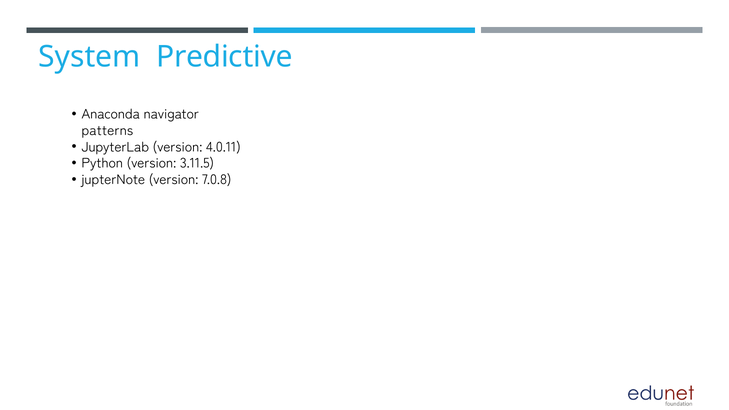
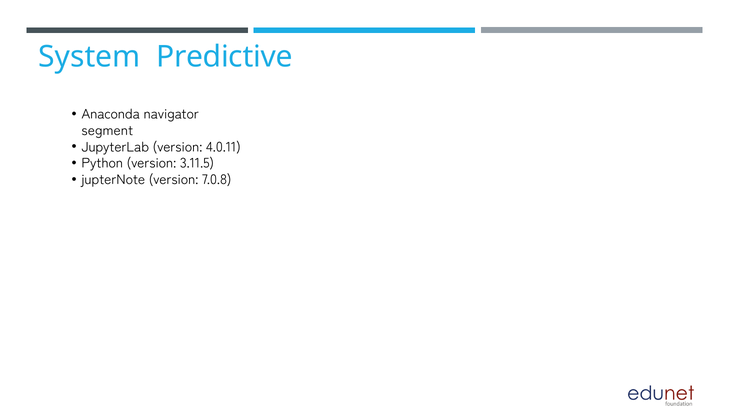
patterns: patterns -> segment
